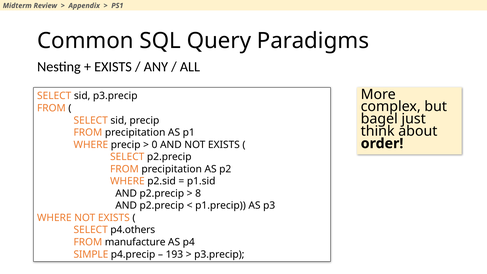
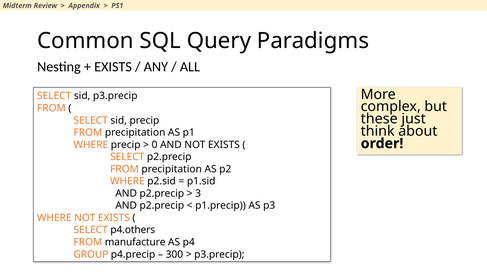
bagel: bagel -> these
8: 8 -> 3
SIMPLE: SIMPLE -> GROUP
193: 193 -> 300
